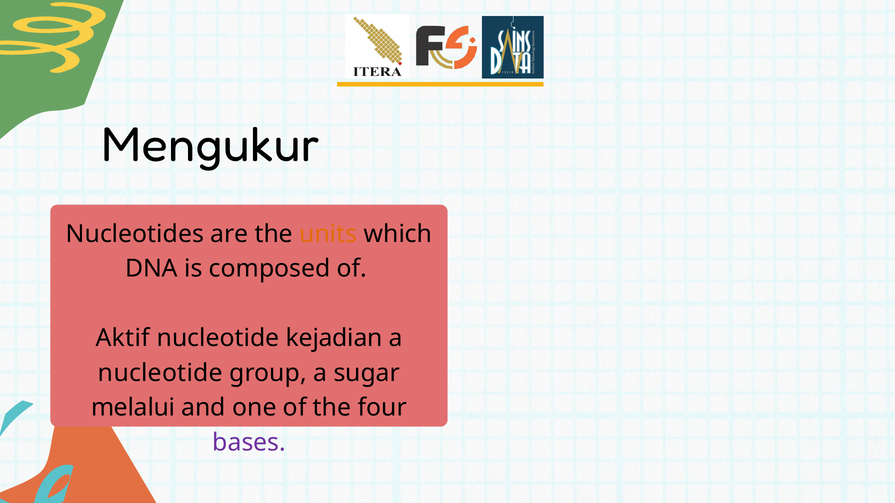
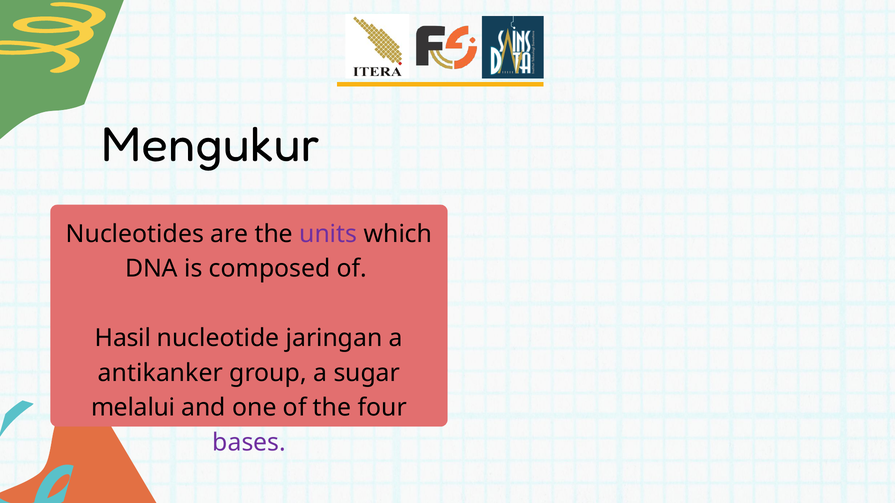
units colour: orange -> purple
Aktif: Aktif -> Hasil
kejadian: kejadian -> jaringan
nucleotide at (160, 373): nucleotide -> antikanker
